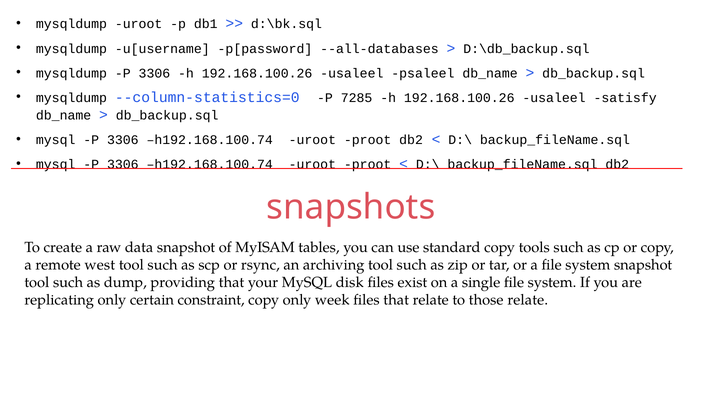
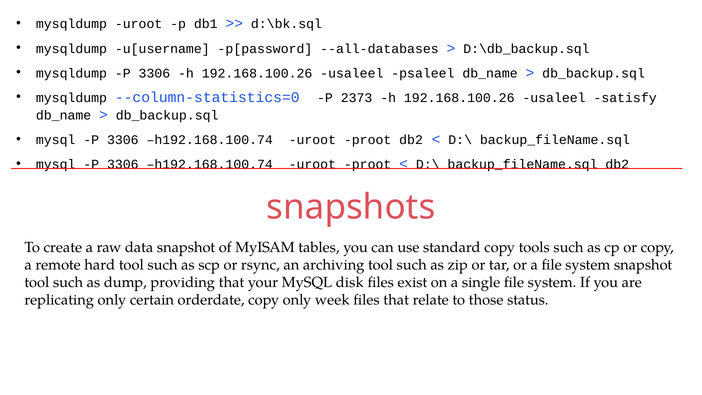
7285: 7285 -> 2373
west: west -> hard
constraint: constraint -> orderdate
those relate: relate -> status
